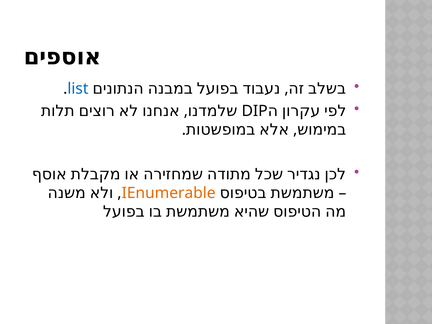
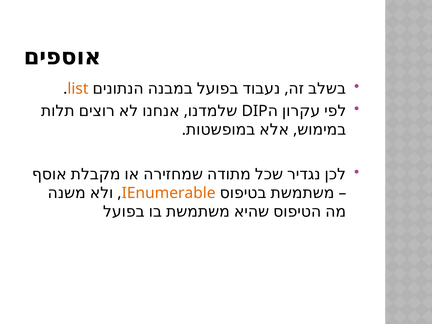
list colour: blue -> orange
